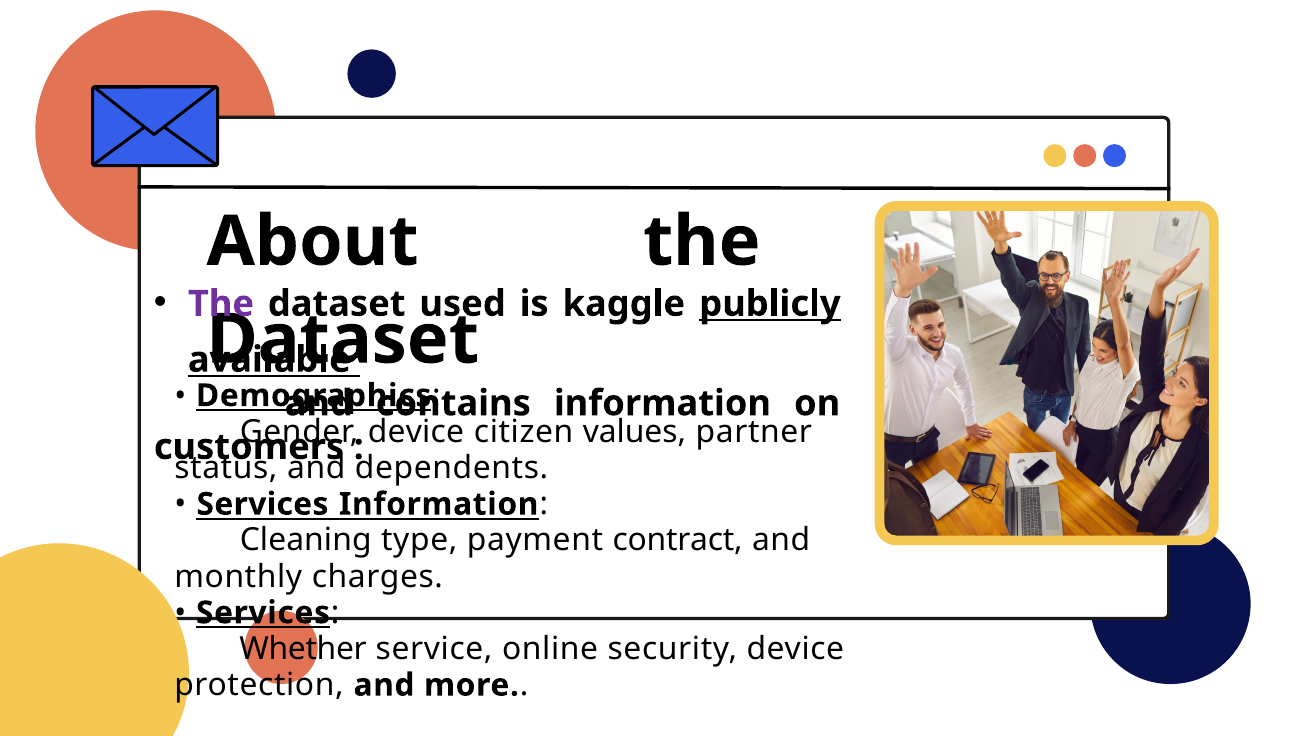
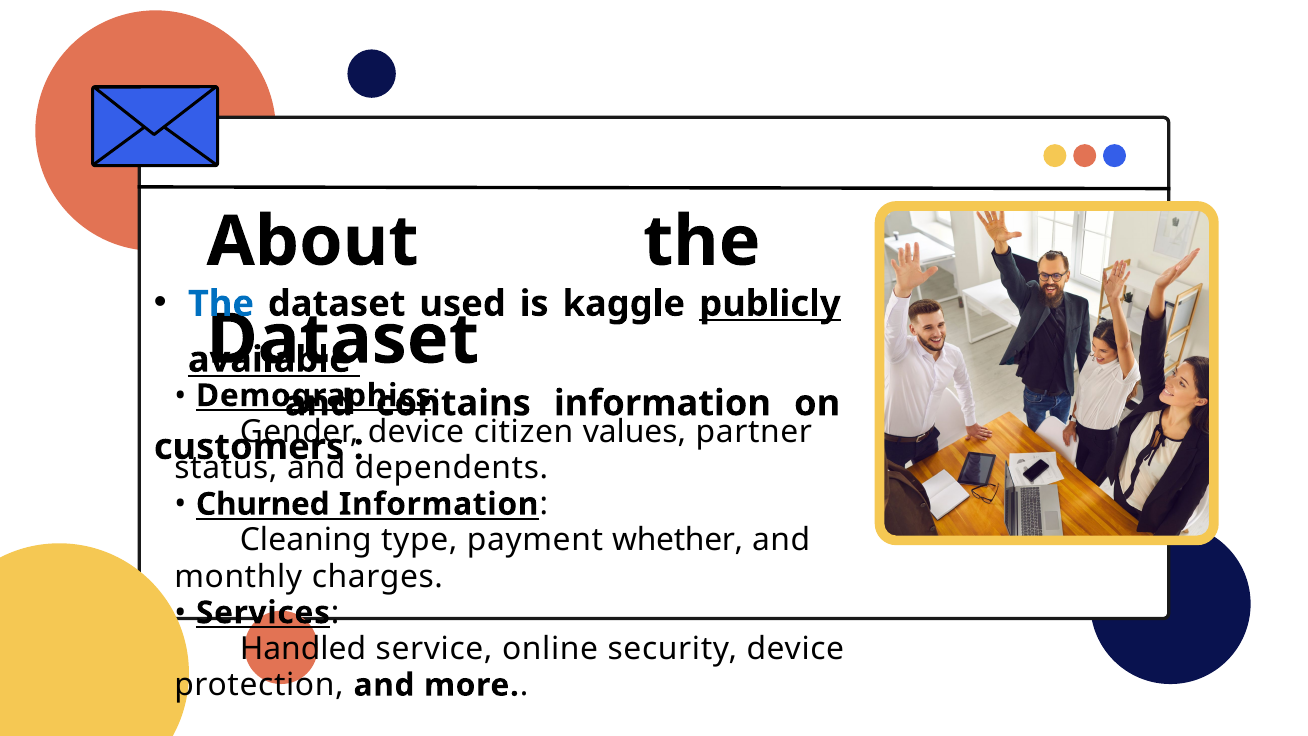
The at (221, 304) colour: purple -> blue
Services at (262, 504): Services -> Churned
contract: contract -> whether
Whether: Whether -> Handled
